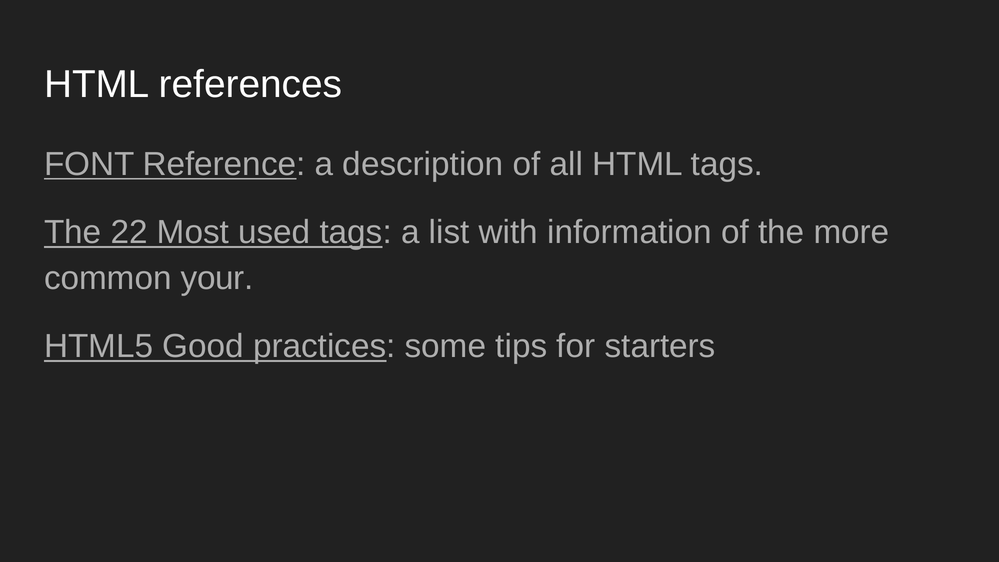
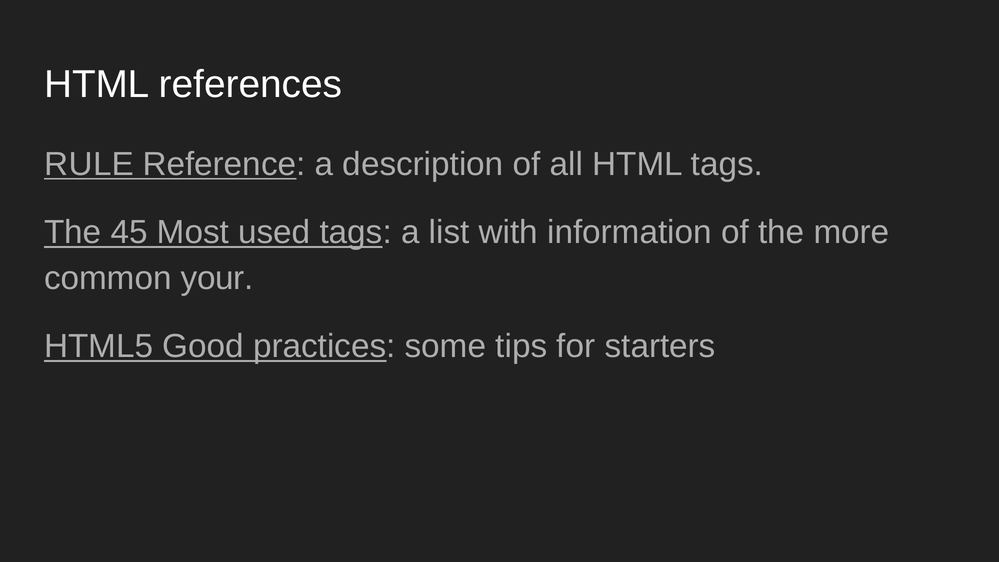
FONT: FONT -> RULE
22: 22 -> 45
